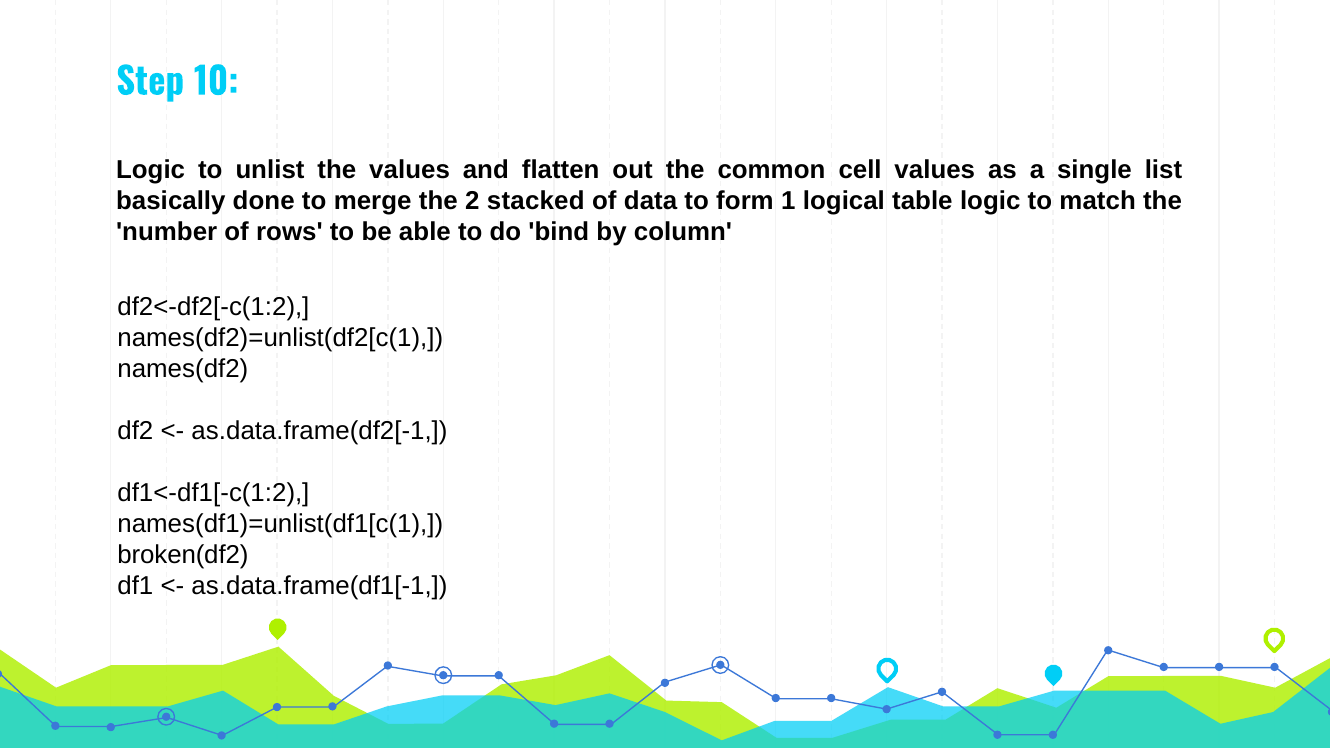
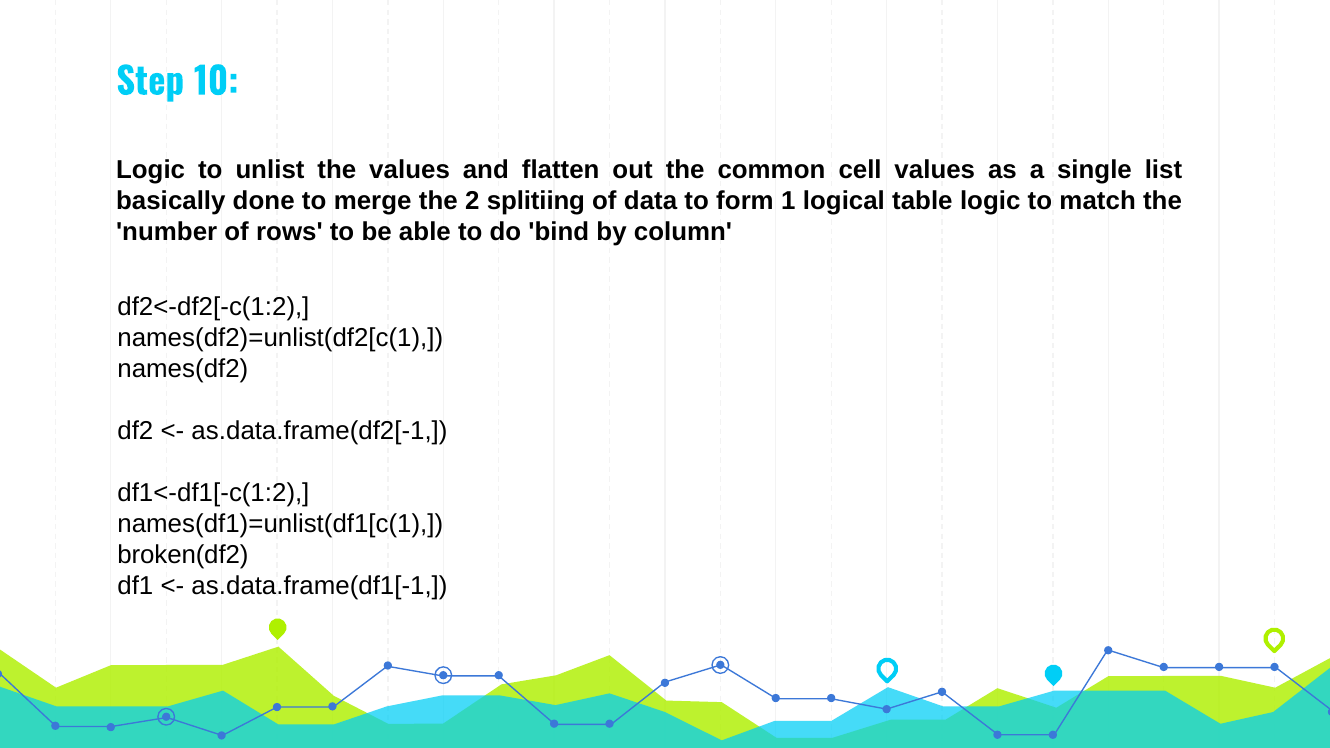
stacked: stacked -> splitiing
